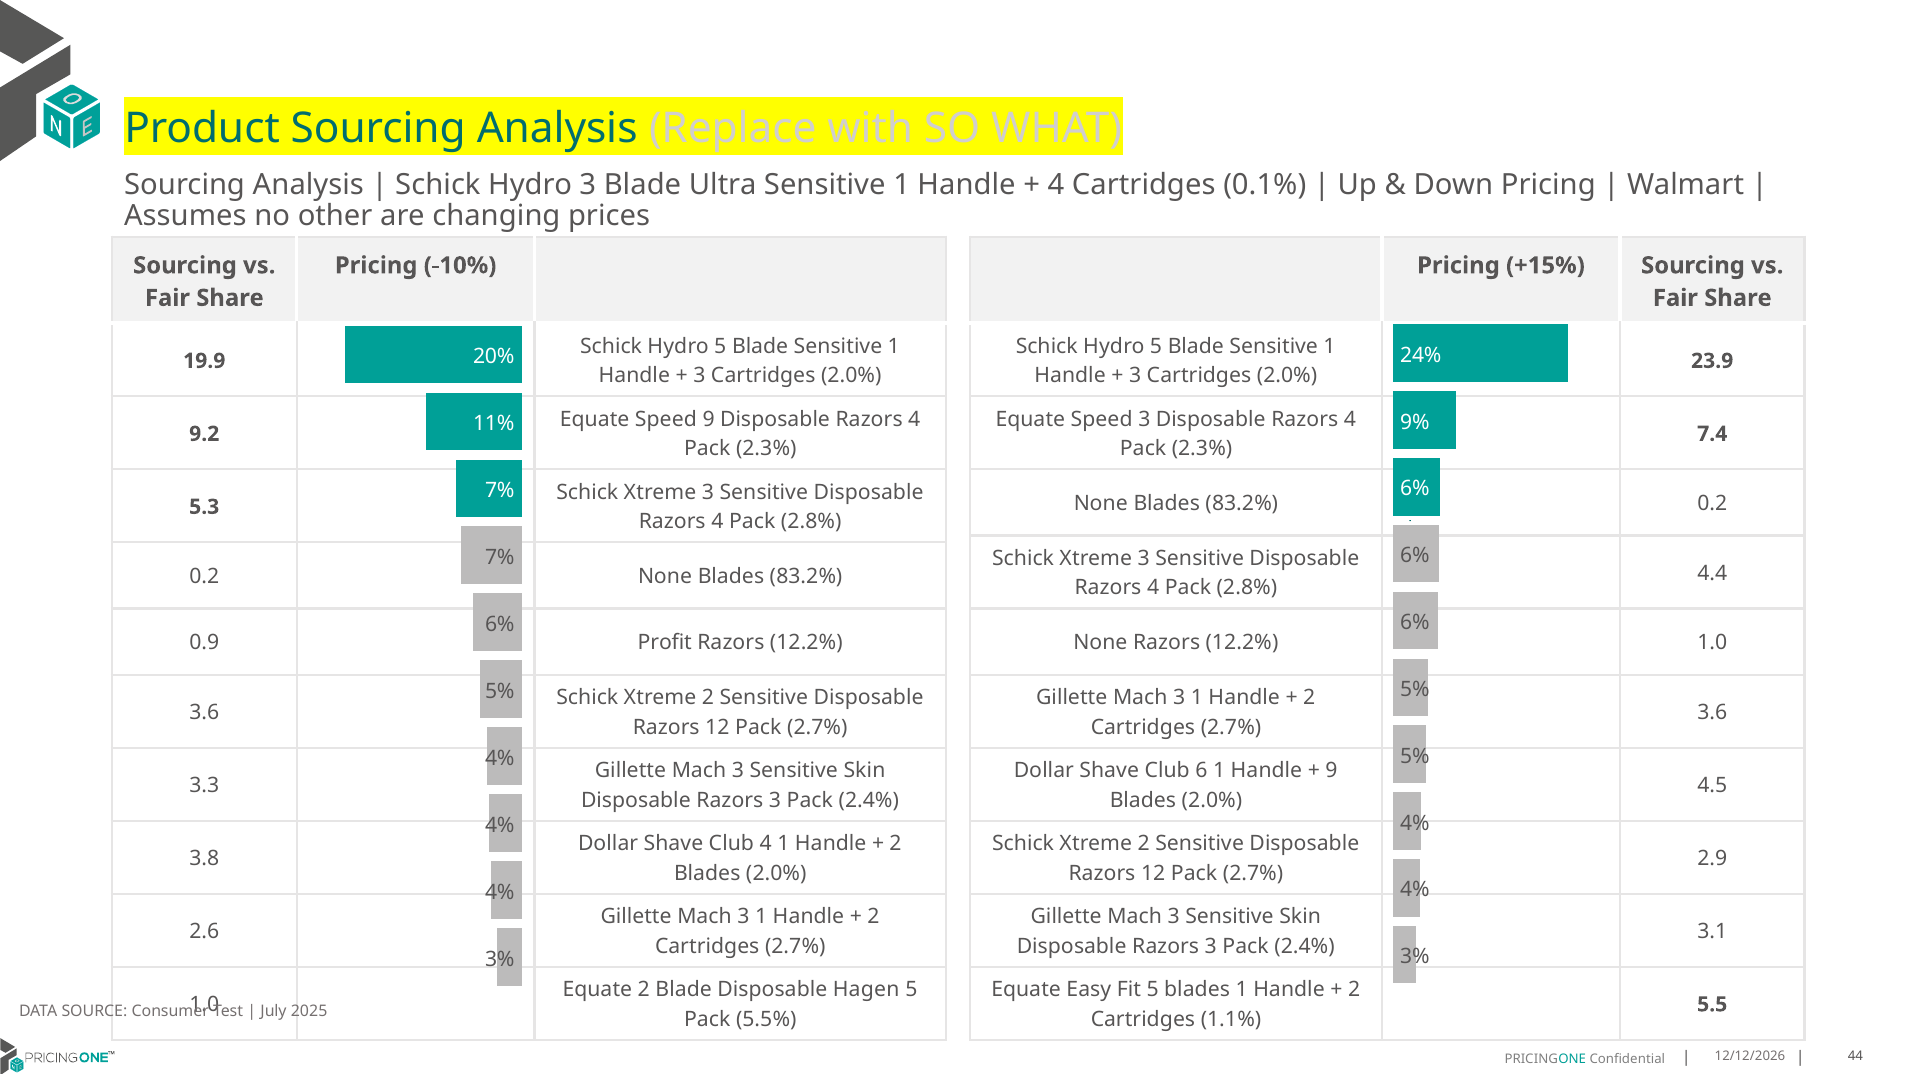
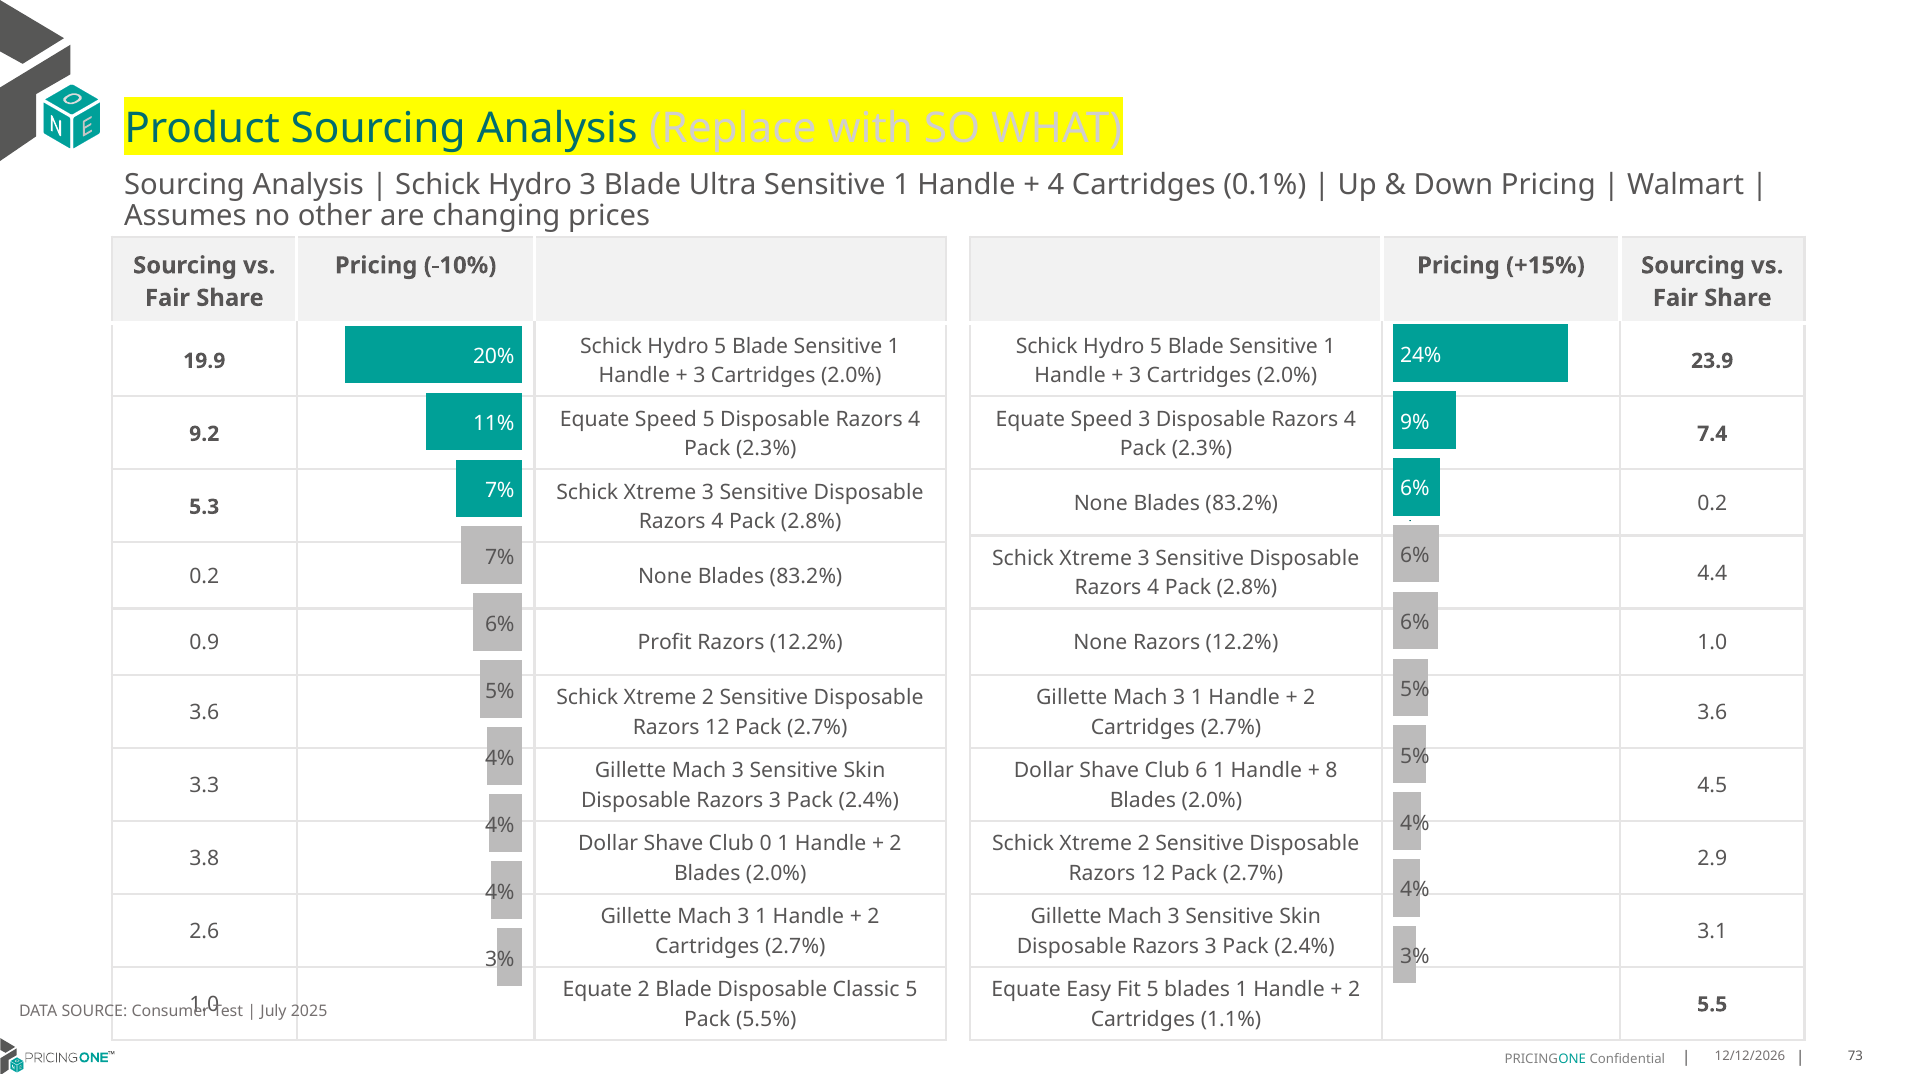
Speed 9: 9 -> 5
9 at (1331, 771): 9 -> 8
Club 4: 4 -> 0
Hagen: Hagen -> Classic
44: 44 -> 73
